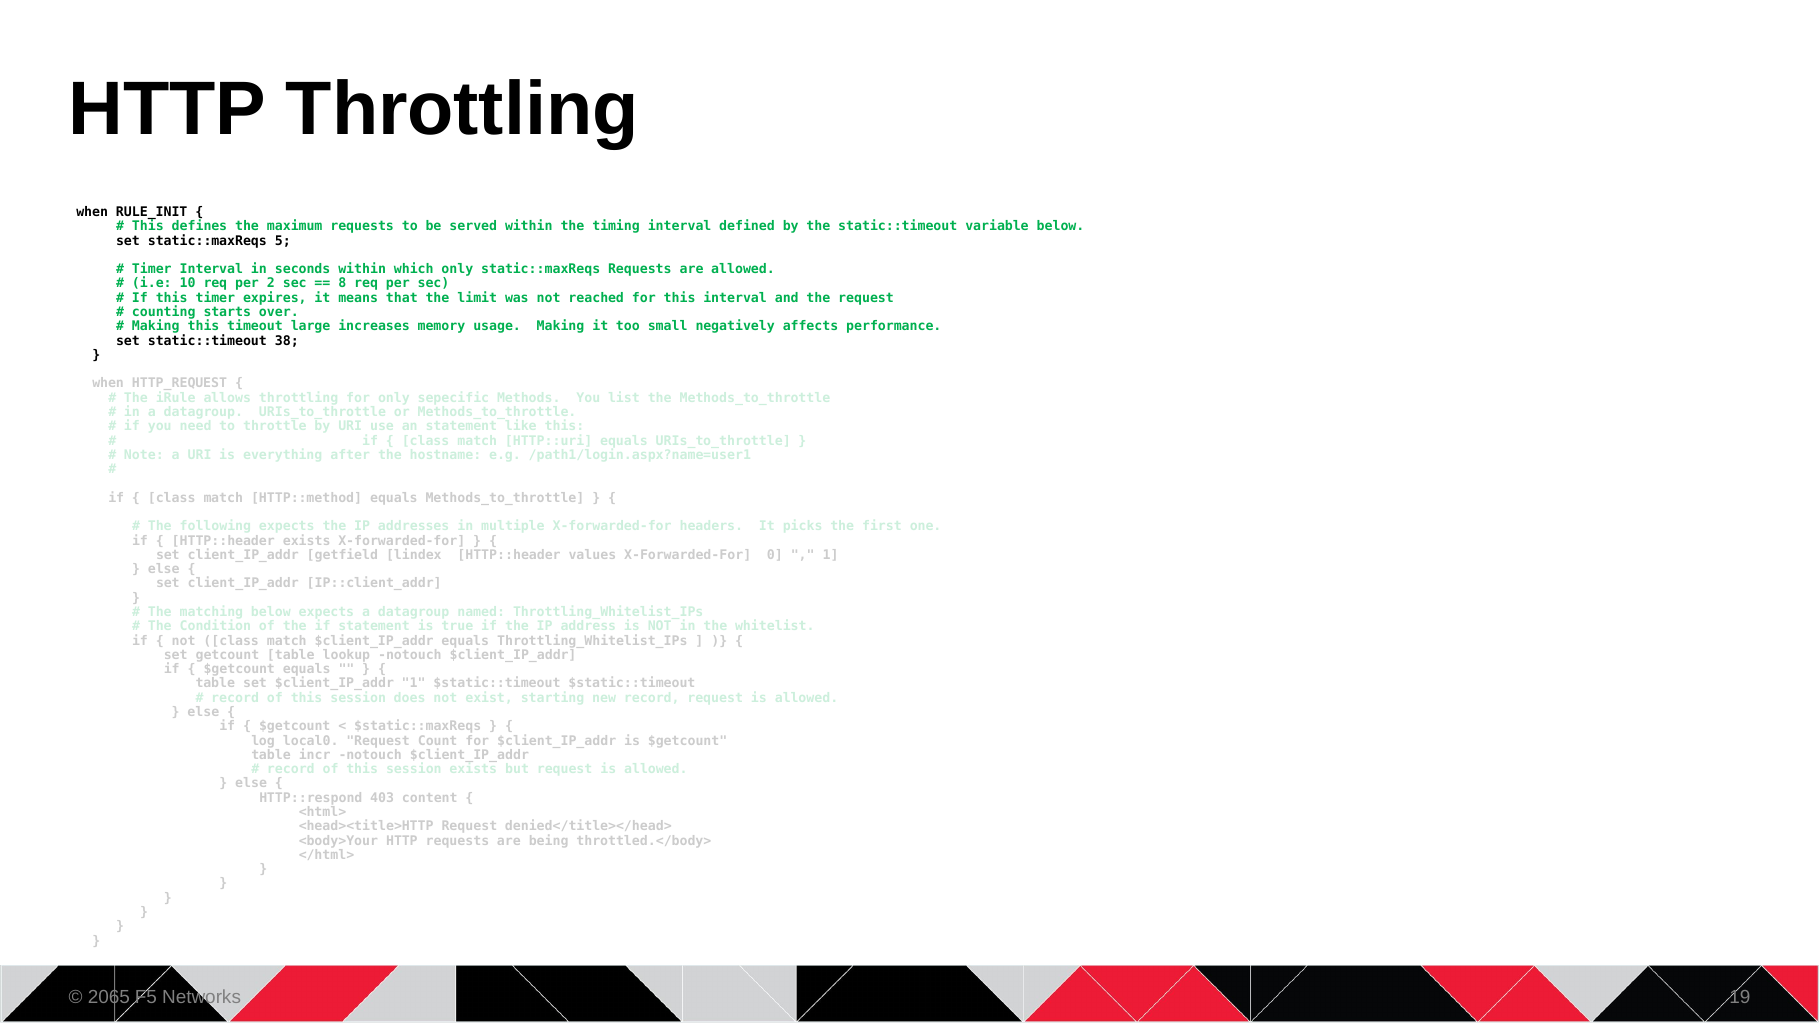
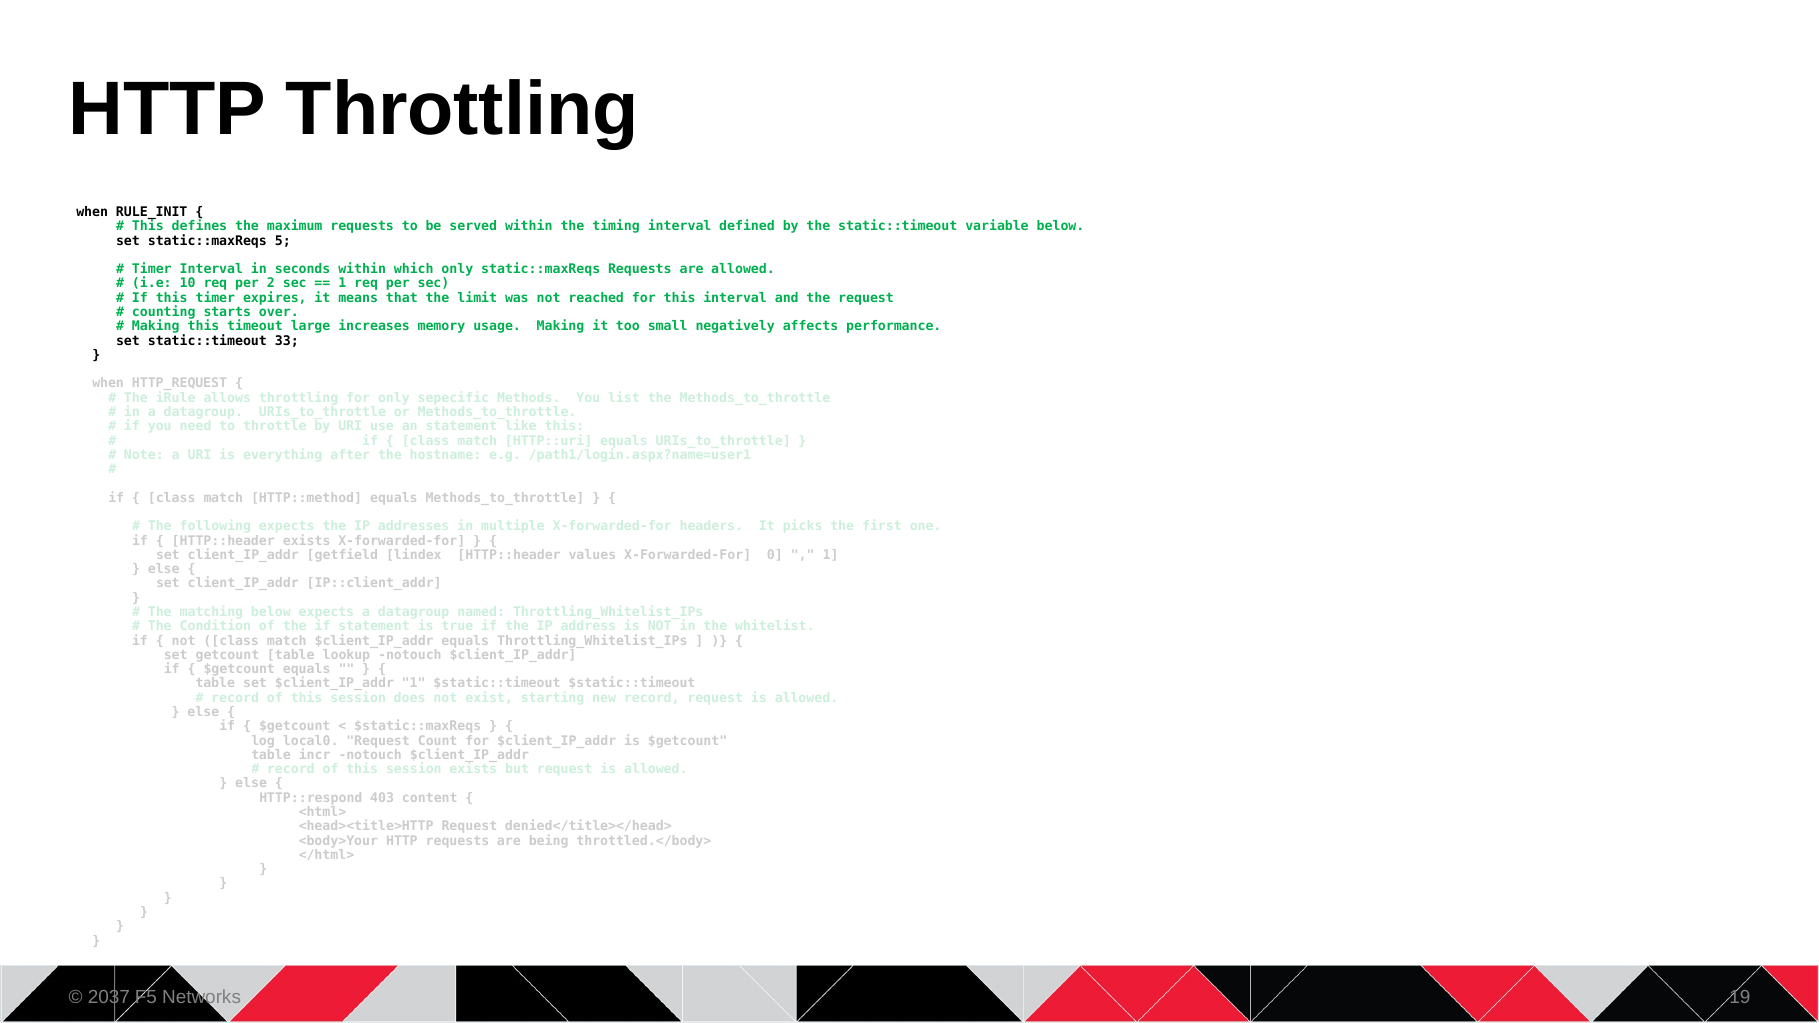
8 at (342, 284): 8 -> 1
38: 38 -> 33
2065: 2065 -> 2037
